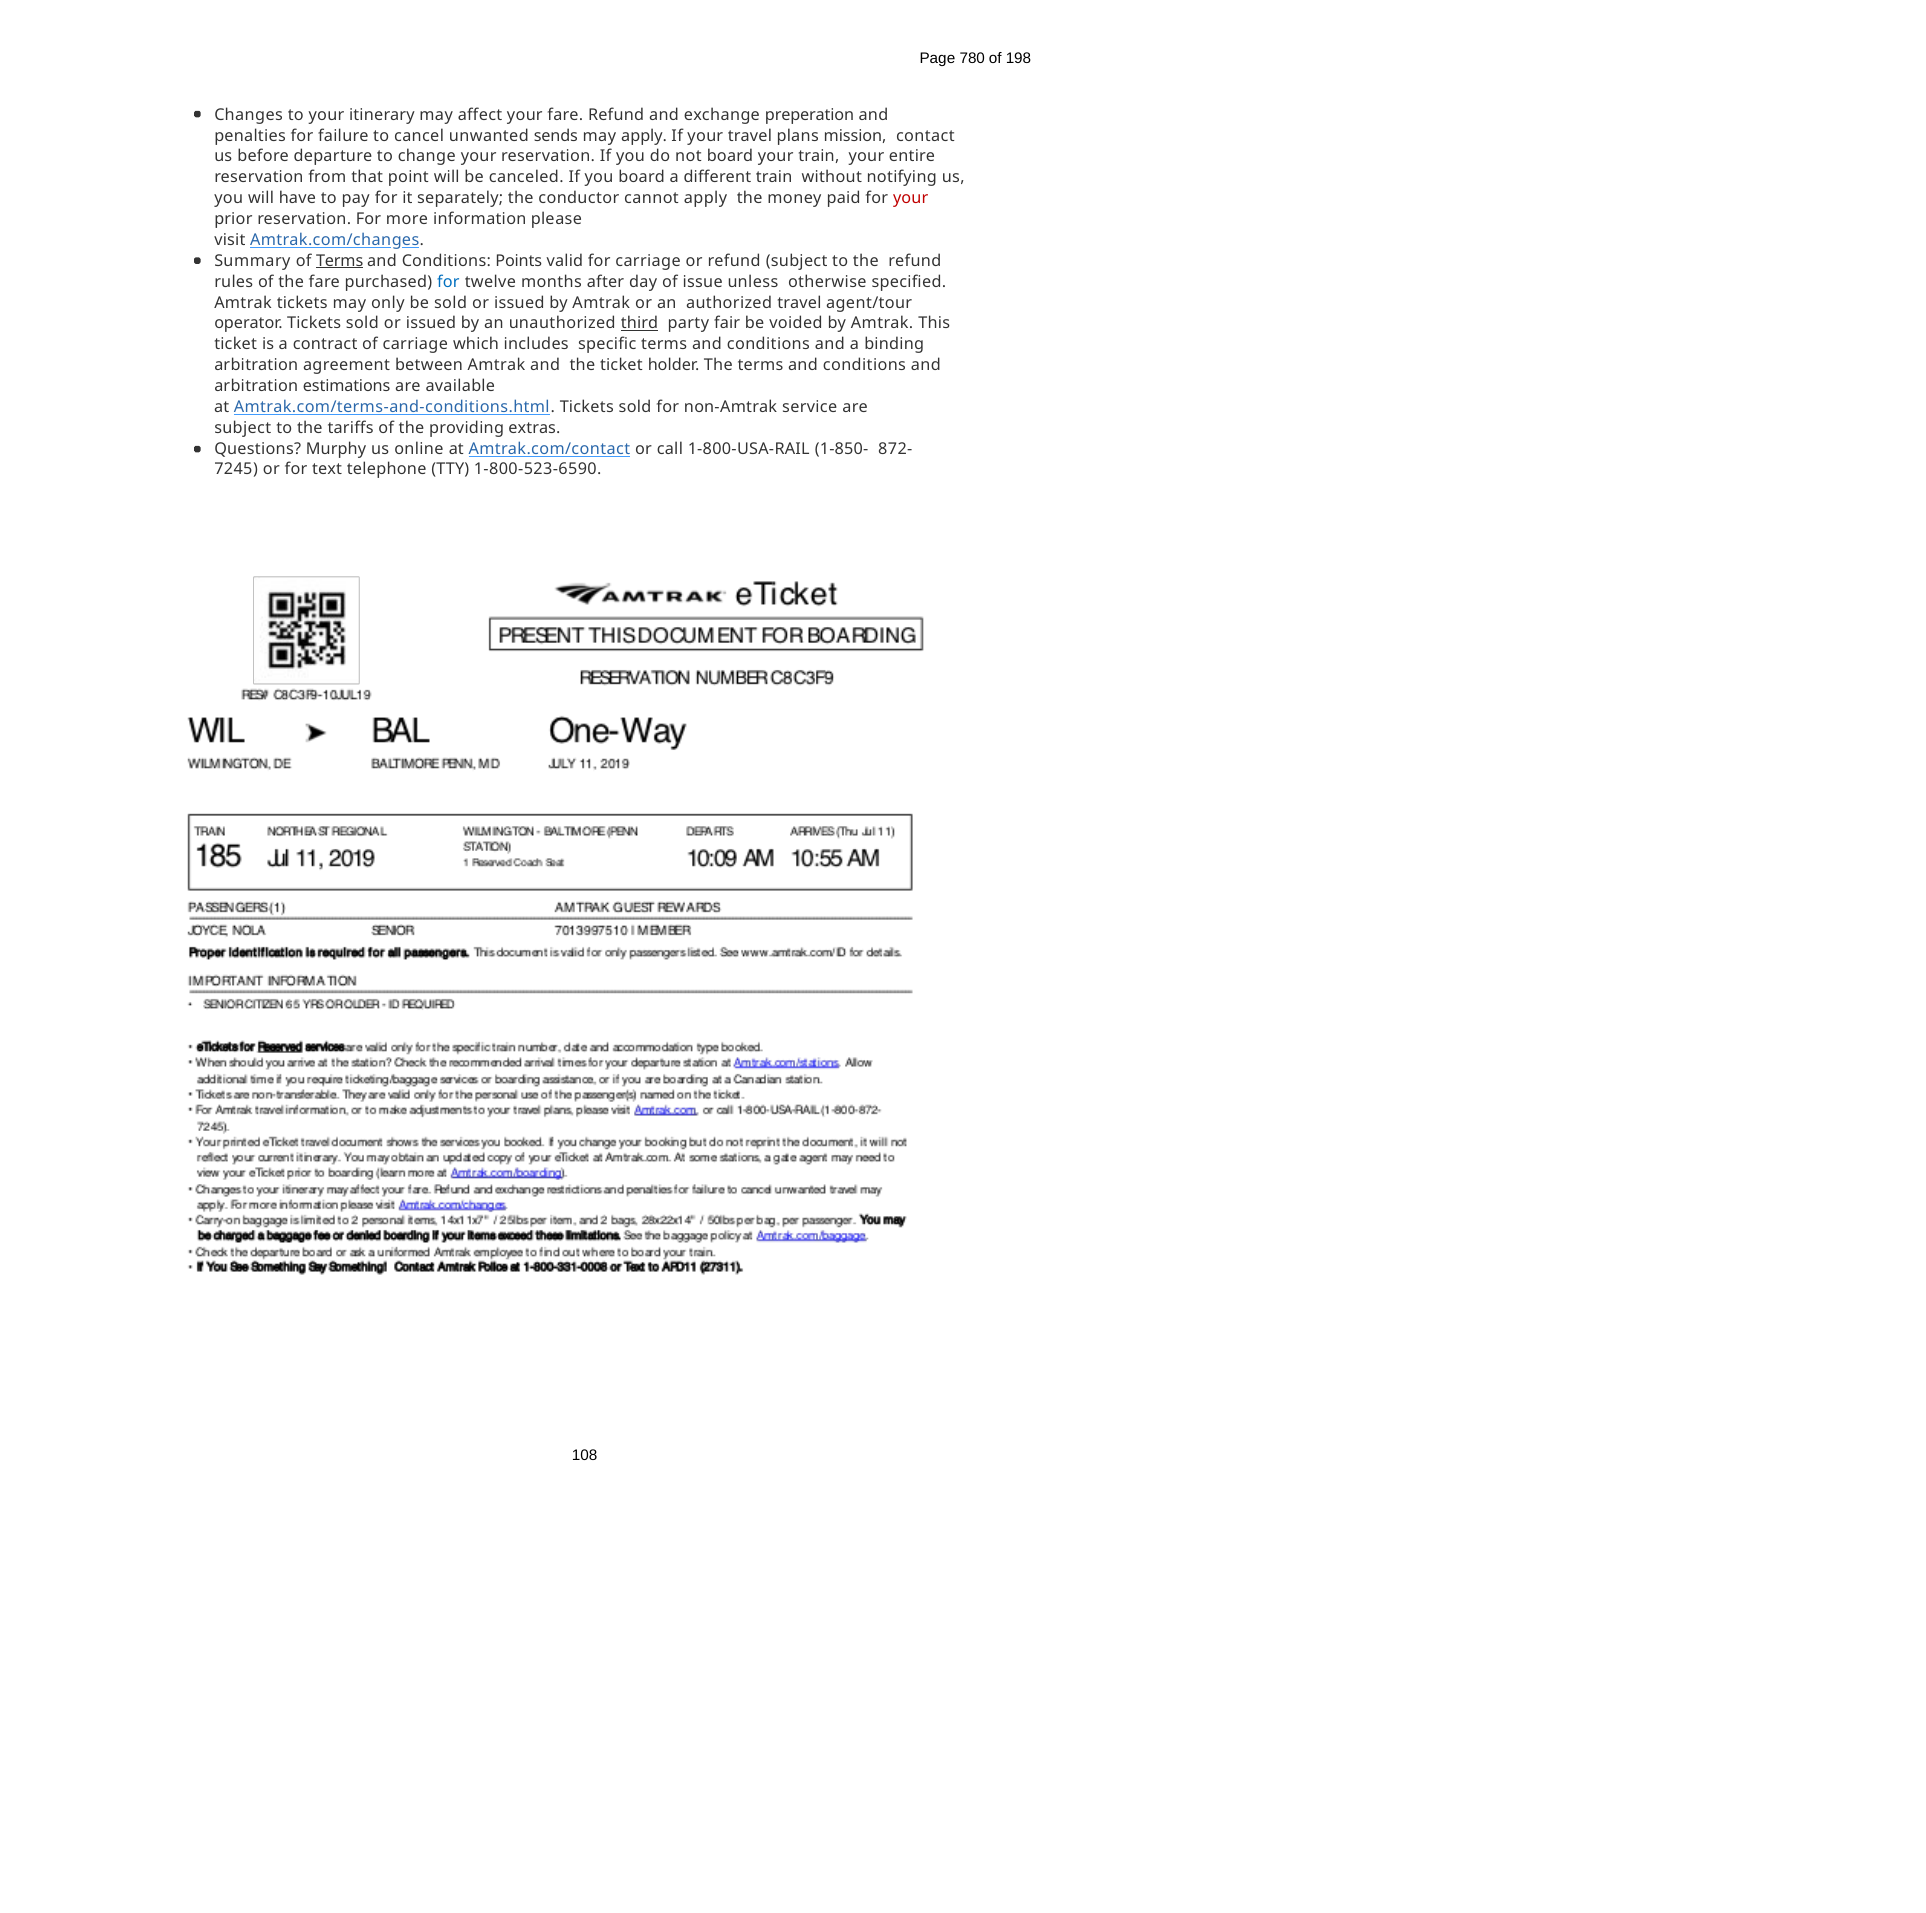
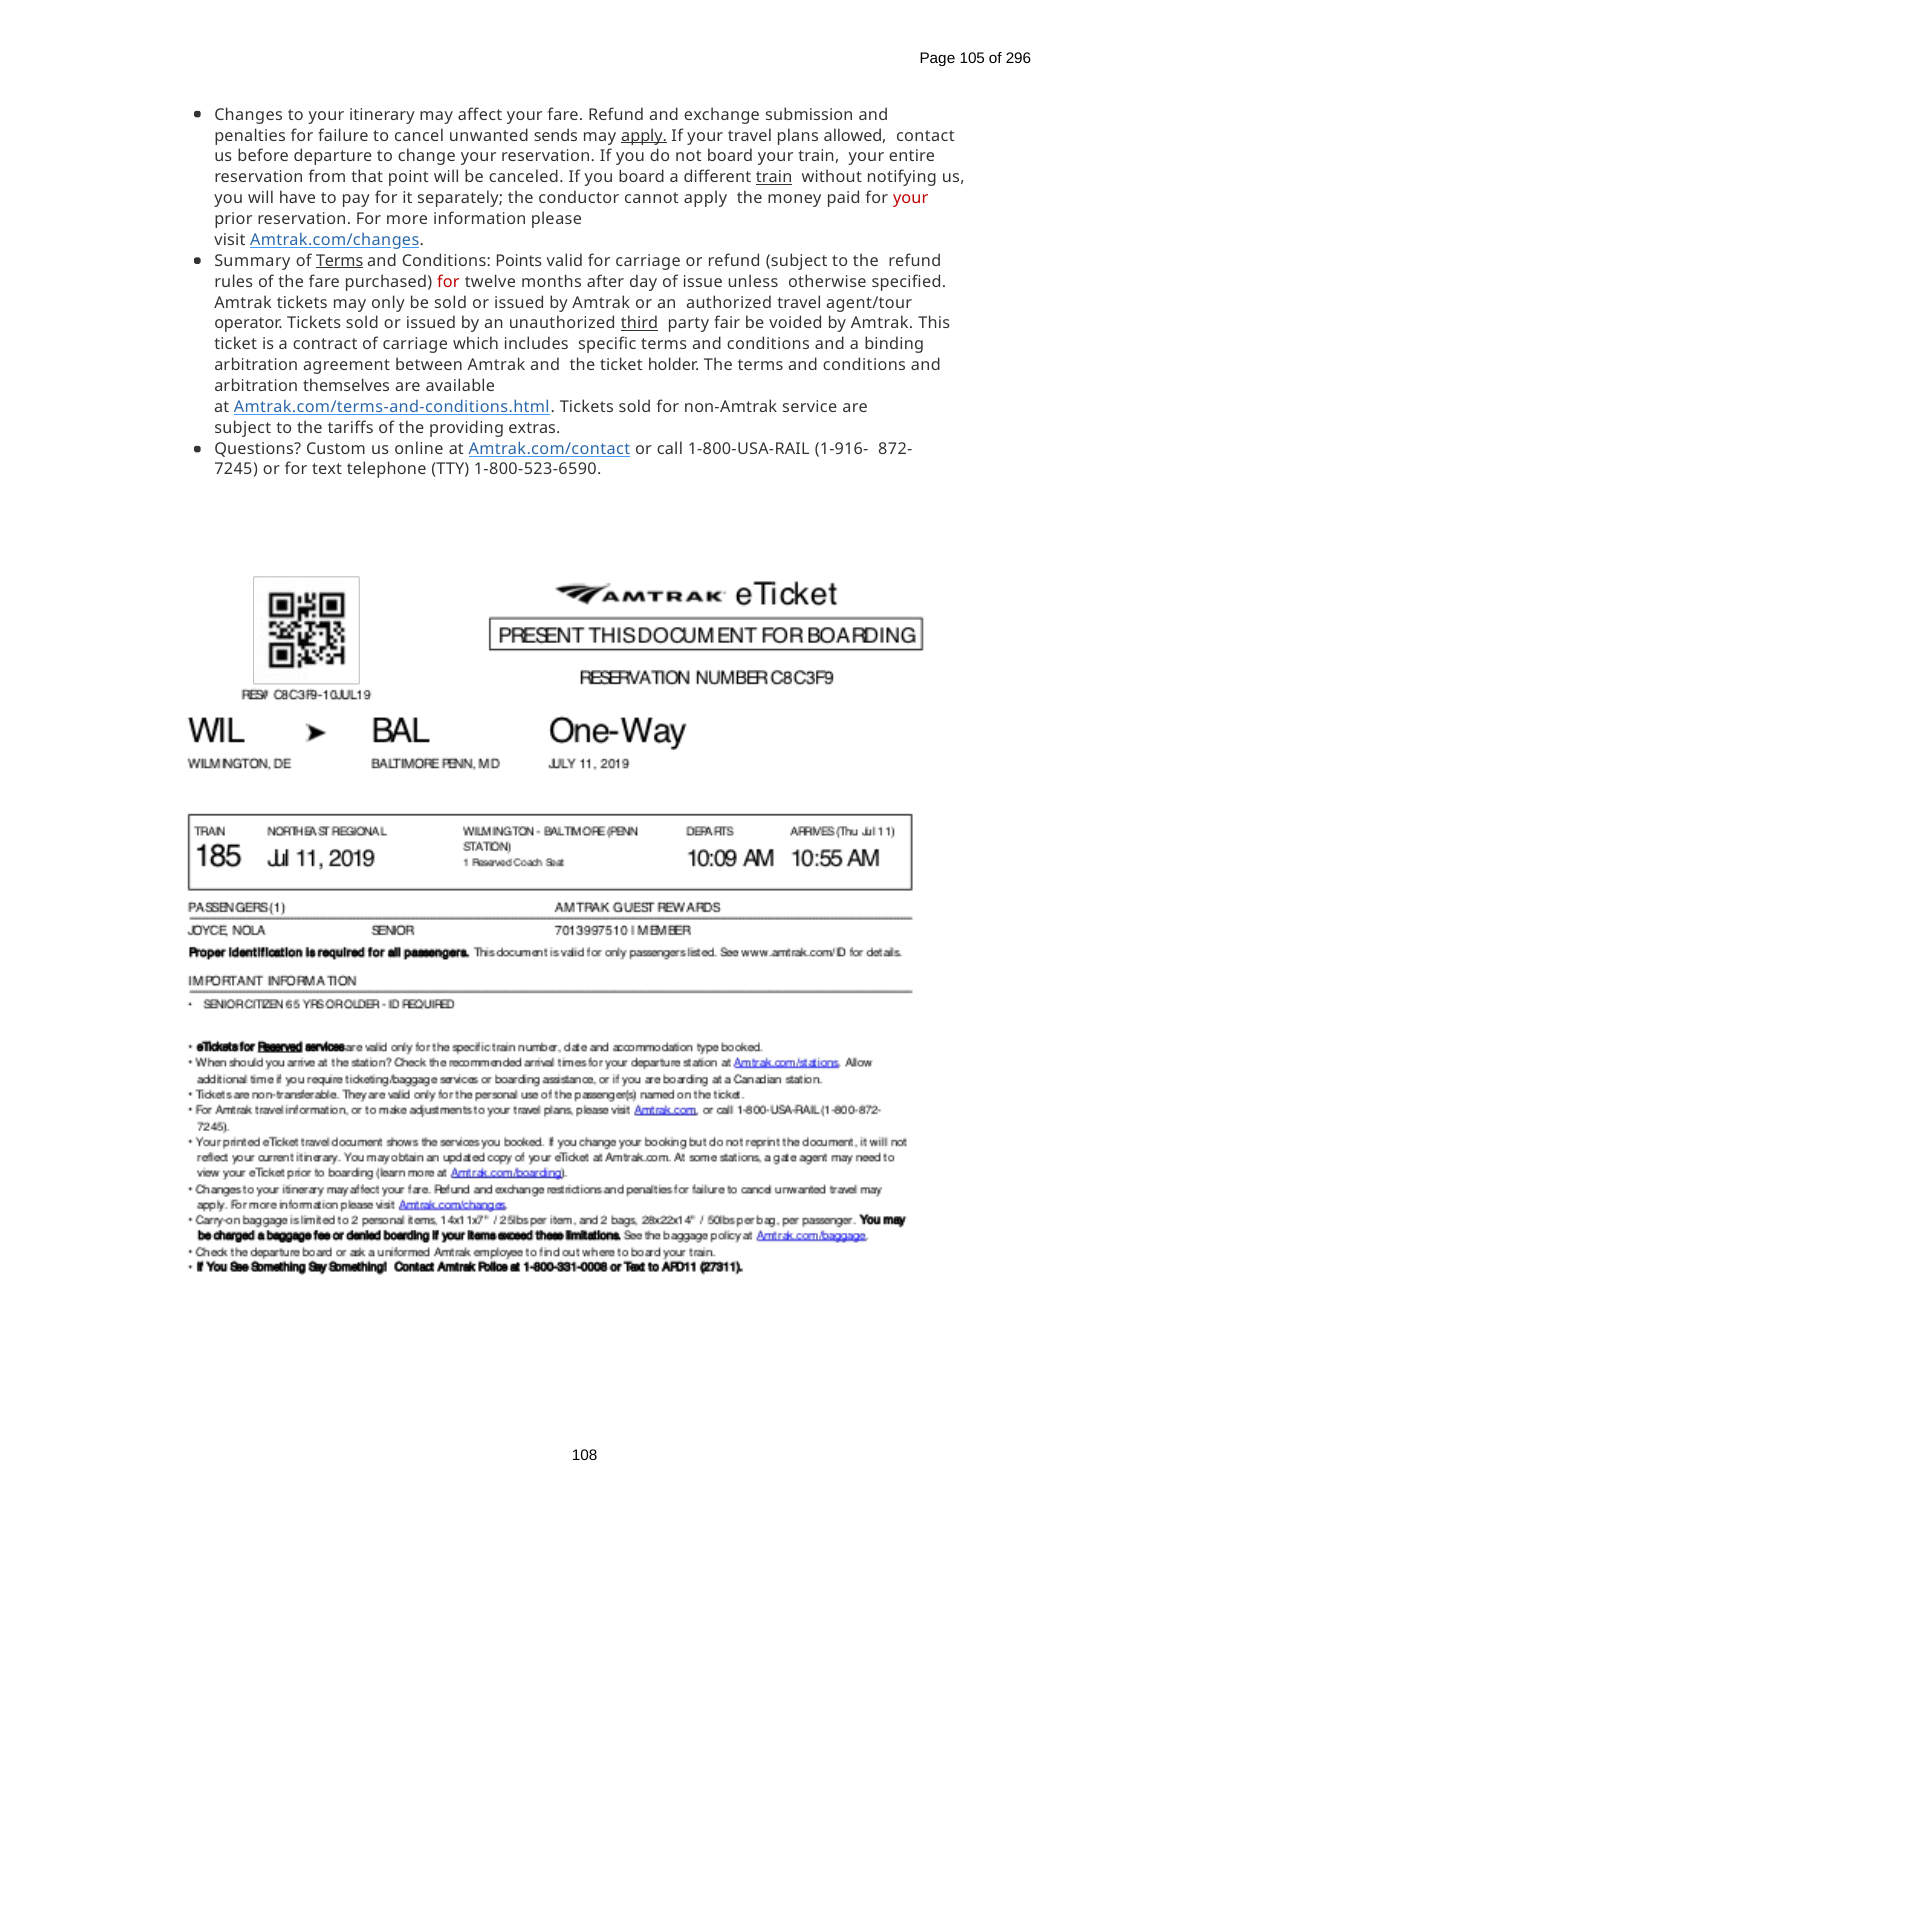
780: 780 -> 105
198: 198 -> 296
preperation: preperation -> submission
apply at (644, 136) underline: none -> present
mission: mission -> allowed
train at (774, 177) underline: none -> present
for at (448, 282) colour: blue -> red
estimations: estimations -> themselves
Murphy: Murphy -> Custom
1-850-: 1-850- -> 1-916-
